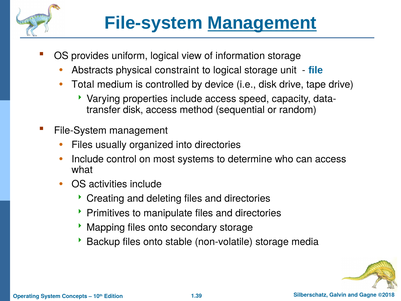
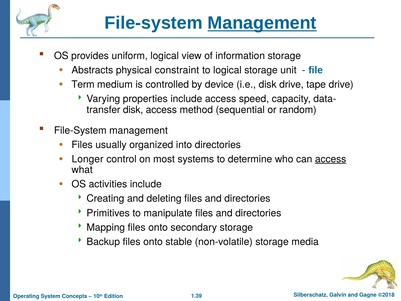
Total: Total -> Term
Include at (88, 159): Include -> Longer
access at (331, 159) underline: none -> present
